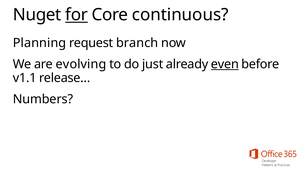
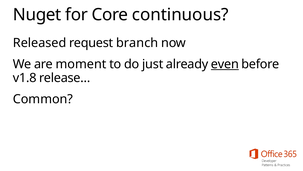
for underline: present -> none
Planning: Planning -> Released
evolving: evolving -> moment
v1.1: v1.1 -> v1.8
Numbers: Numbers -> Common
